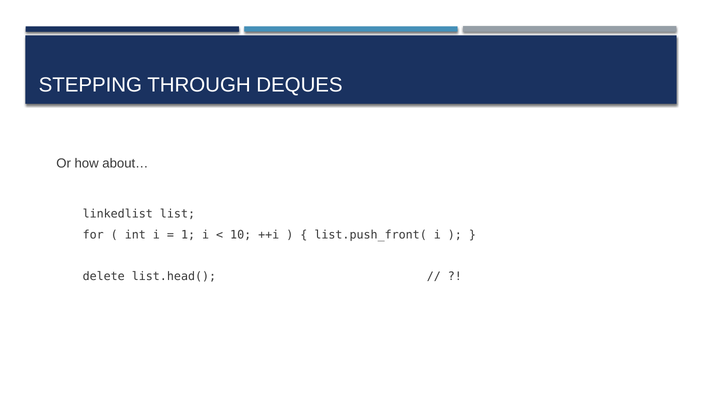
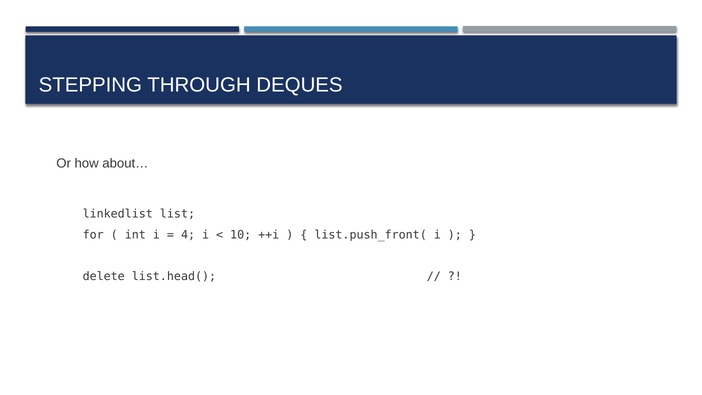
1: 1 -> 4
